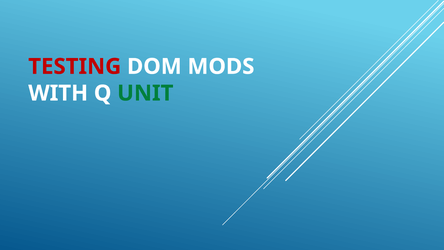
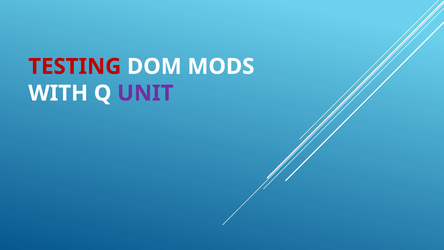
UNIT colour: green -> purple
